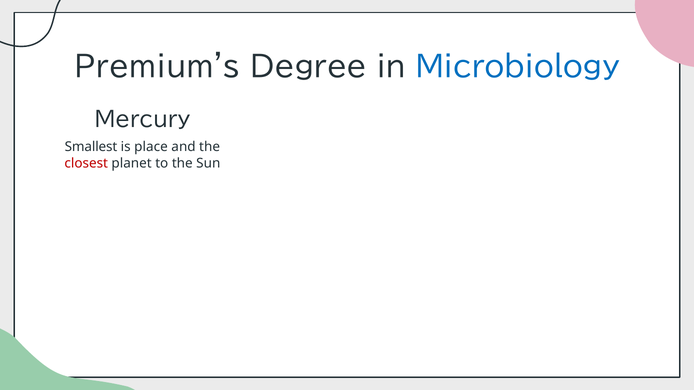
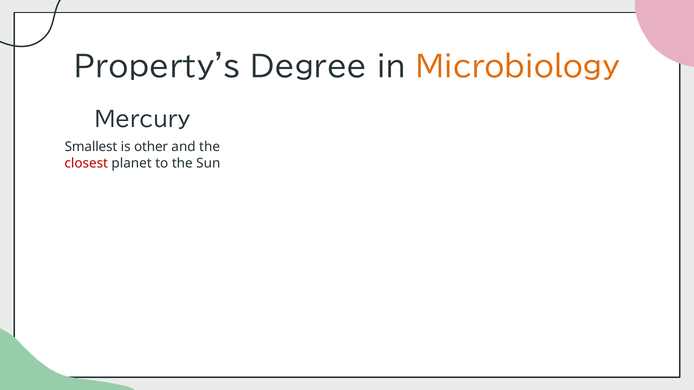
Premium's: Premium's -> Property's
Microbiology colour: blue -> orange
place: place -> other
